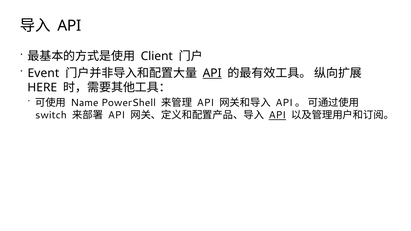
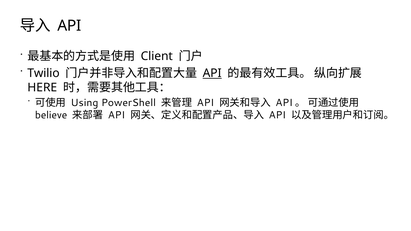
Event: Event -> Twilio
Name: Name -> Using
switch: switch -> believe
API at (277, 115) underline: present -> none
